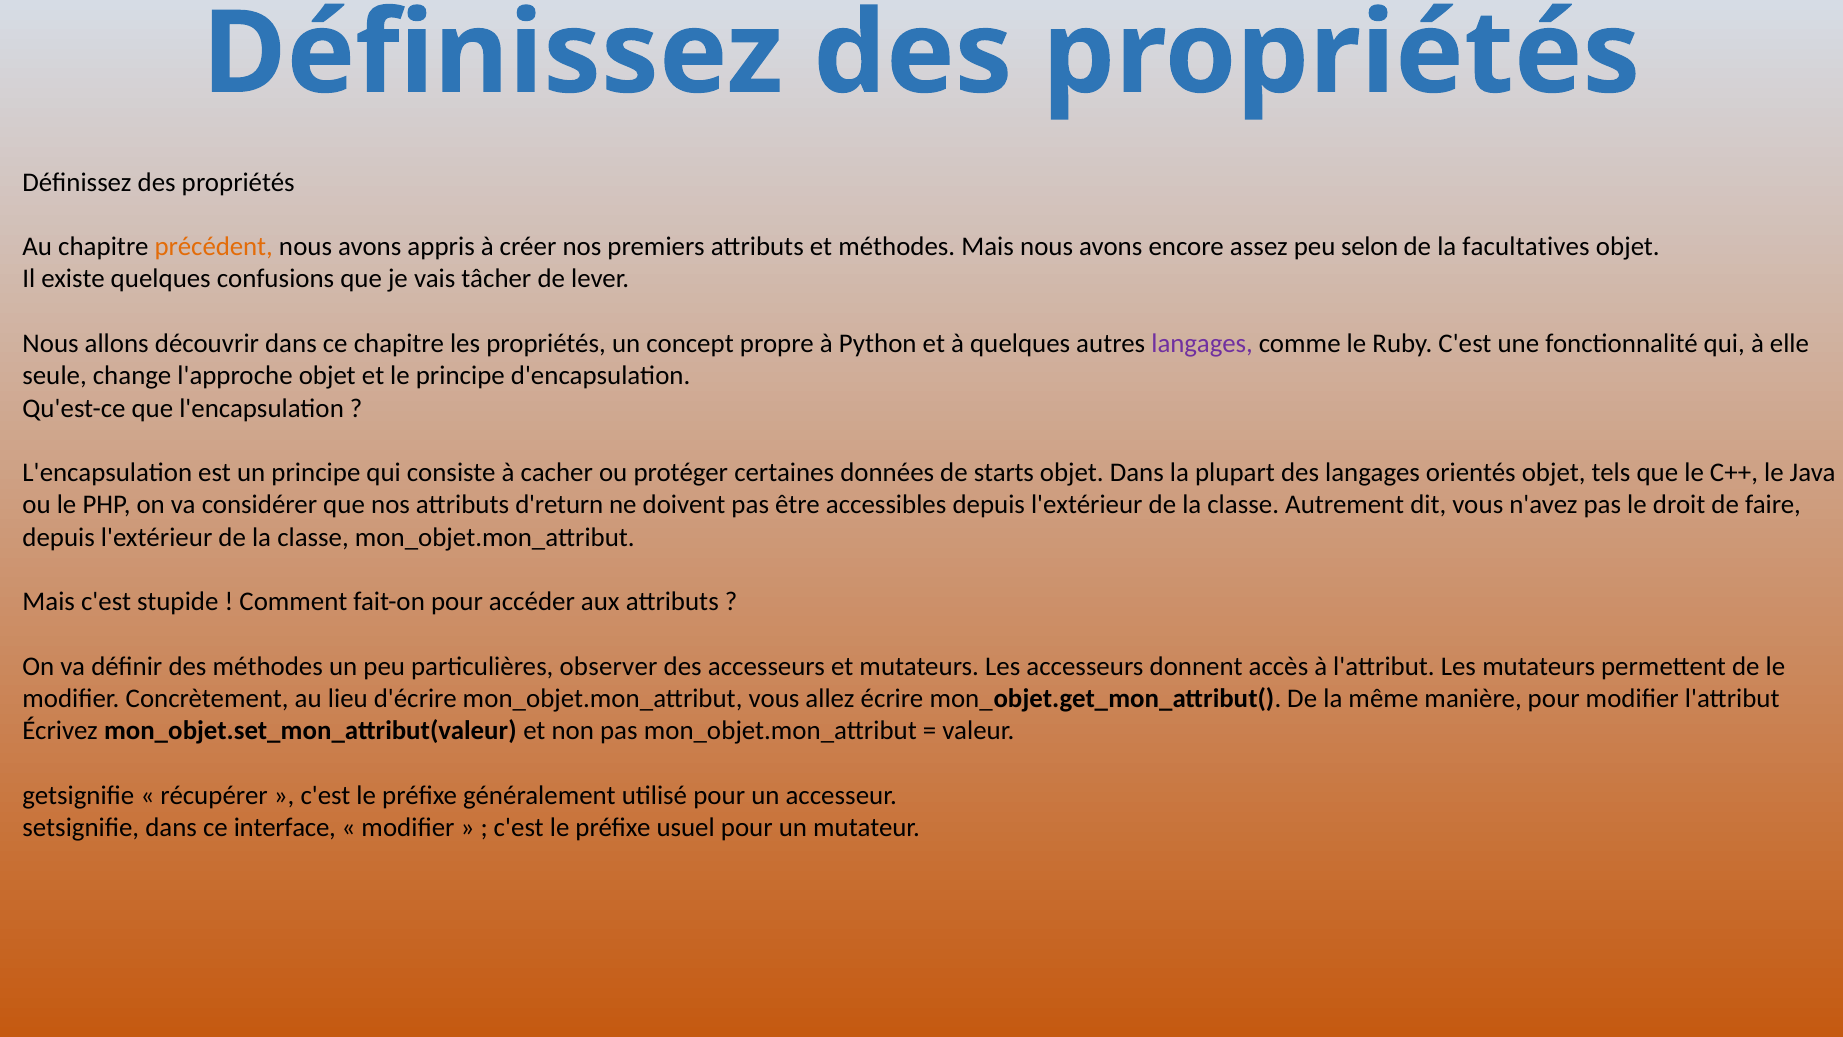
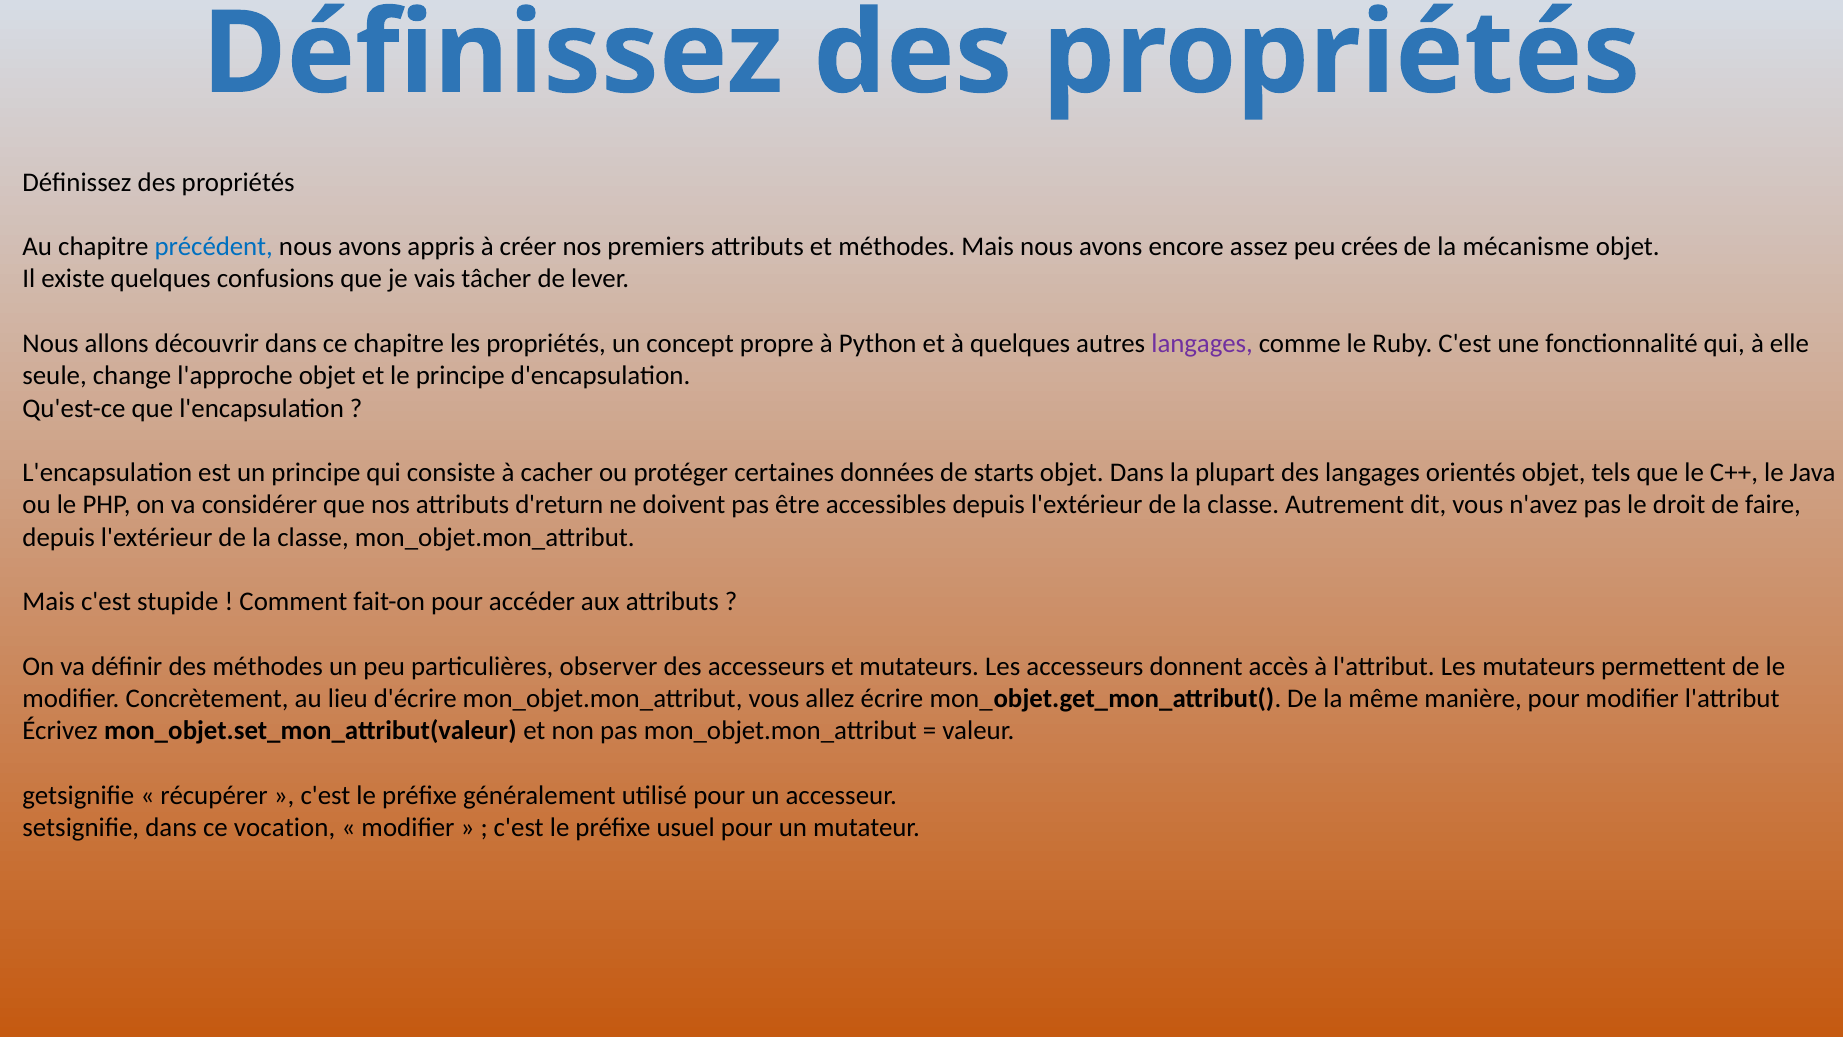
précédent colour: orange -> blue
selon: selon -> crées
facultatives: facultatives -> mécanisme
interface: interface -> vocation
